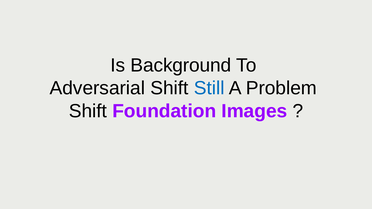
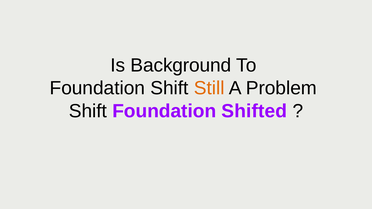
Adversarial at (97, 88): Adversarial -> Foundation
Still colour: blue -> orange
Images: Images -> Shifted
